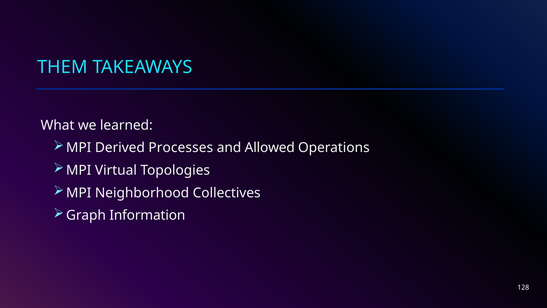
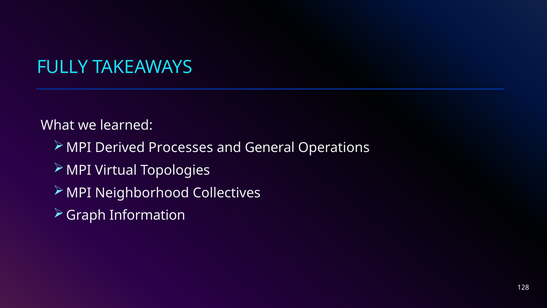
THEM: THEM -> FULLY
Allowed: Allowed -> General
